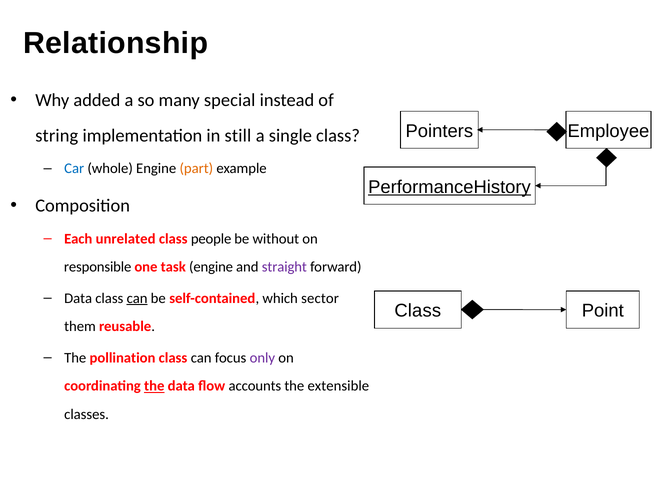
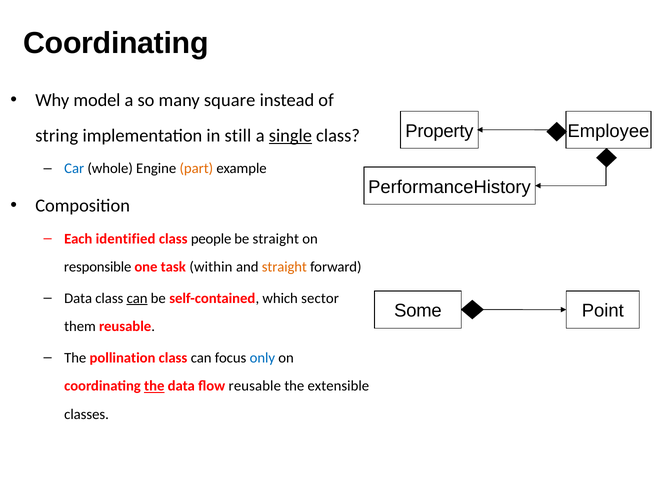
Relationship at (116, 43): Relationship -> Coordinating
added: added -> model
special: special -> square
Pointers: Pointers -> Property
single underline: none -> present
PerformanceHistory underline: present -> none
unrelated: unrelated -> identified
be without: without -> straight
task engine: engine -> within
straight at (284, 267) colour: purple -> orange
Class at (418, 311): Class -> Some
only colour: purple -> blue
flow accounts: accounts -> reusable
